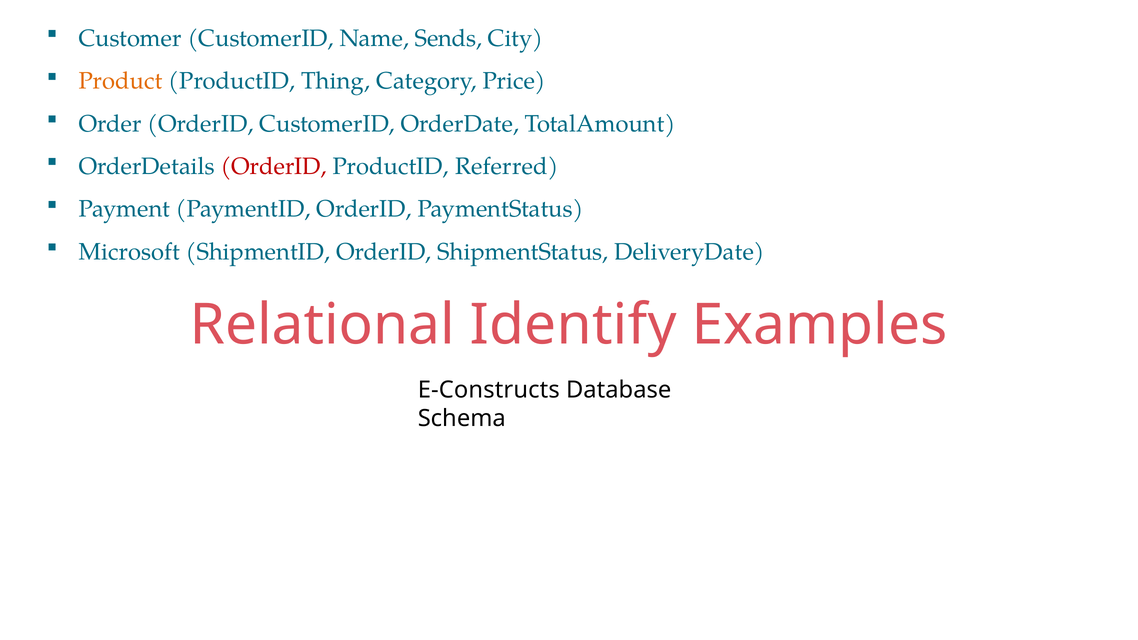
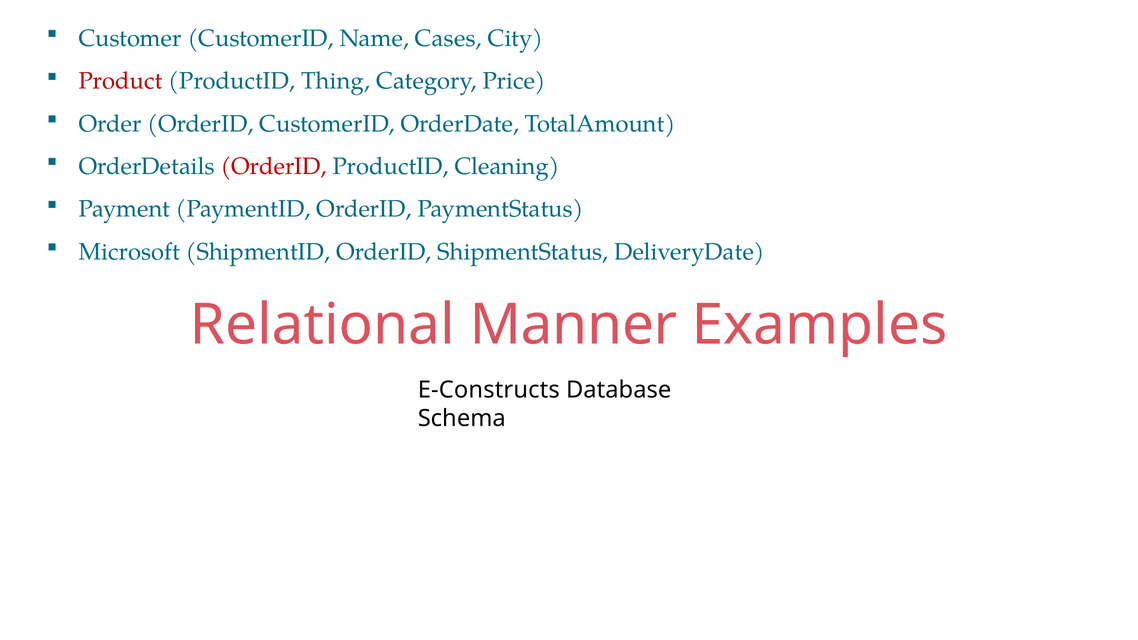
Sends: Sends -> Cases
Product colour: orange -> red
Referred: Referred -> Cleaning
Identify: Identify -> Manner
